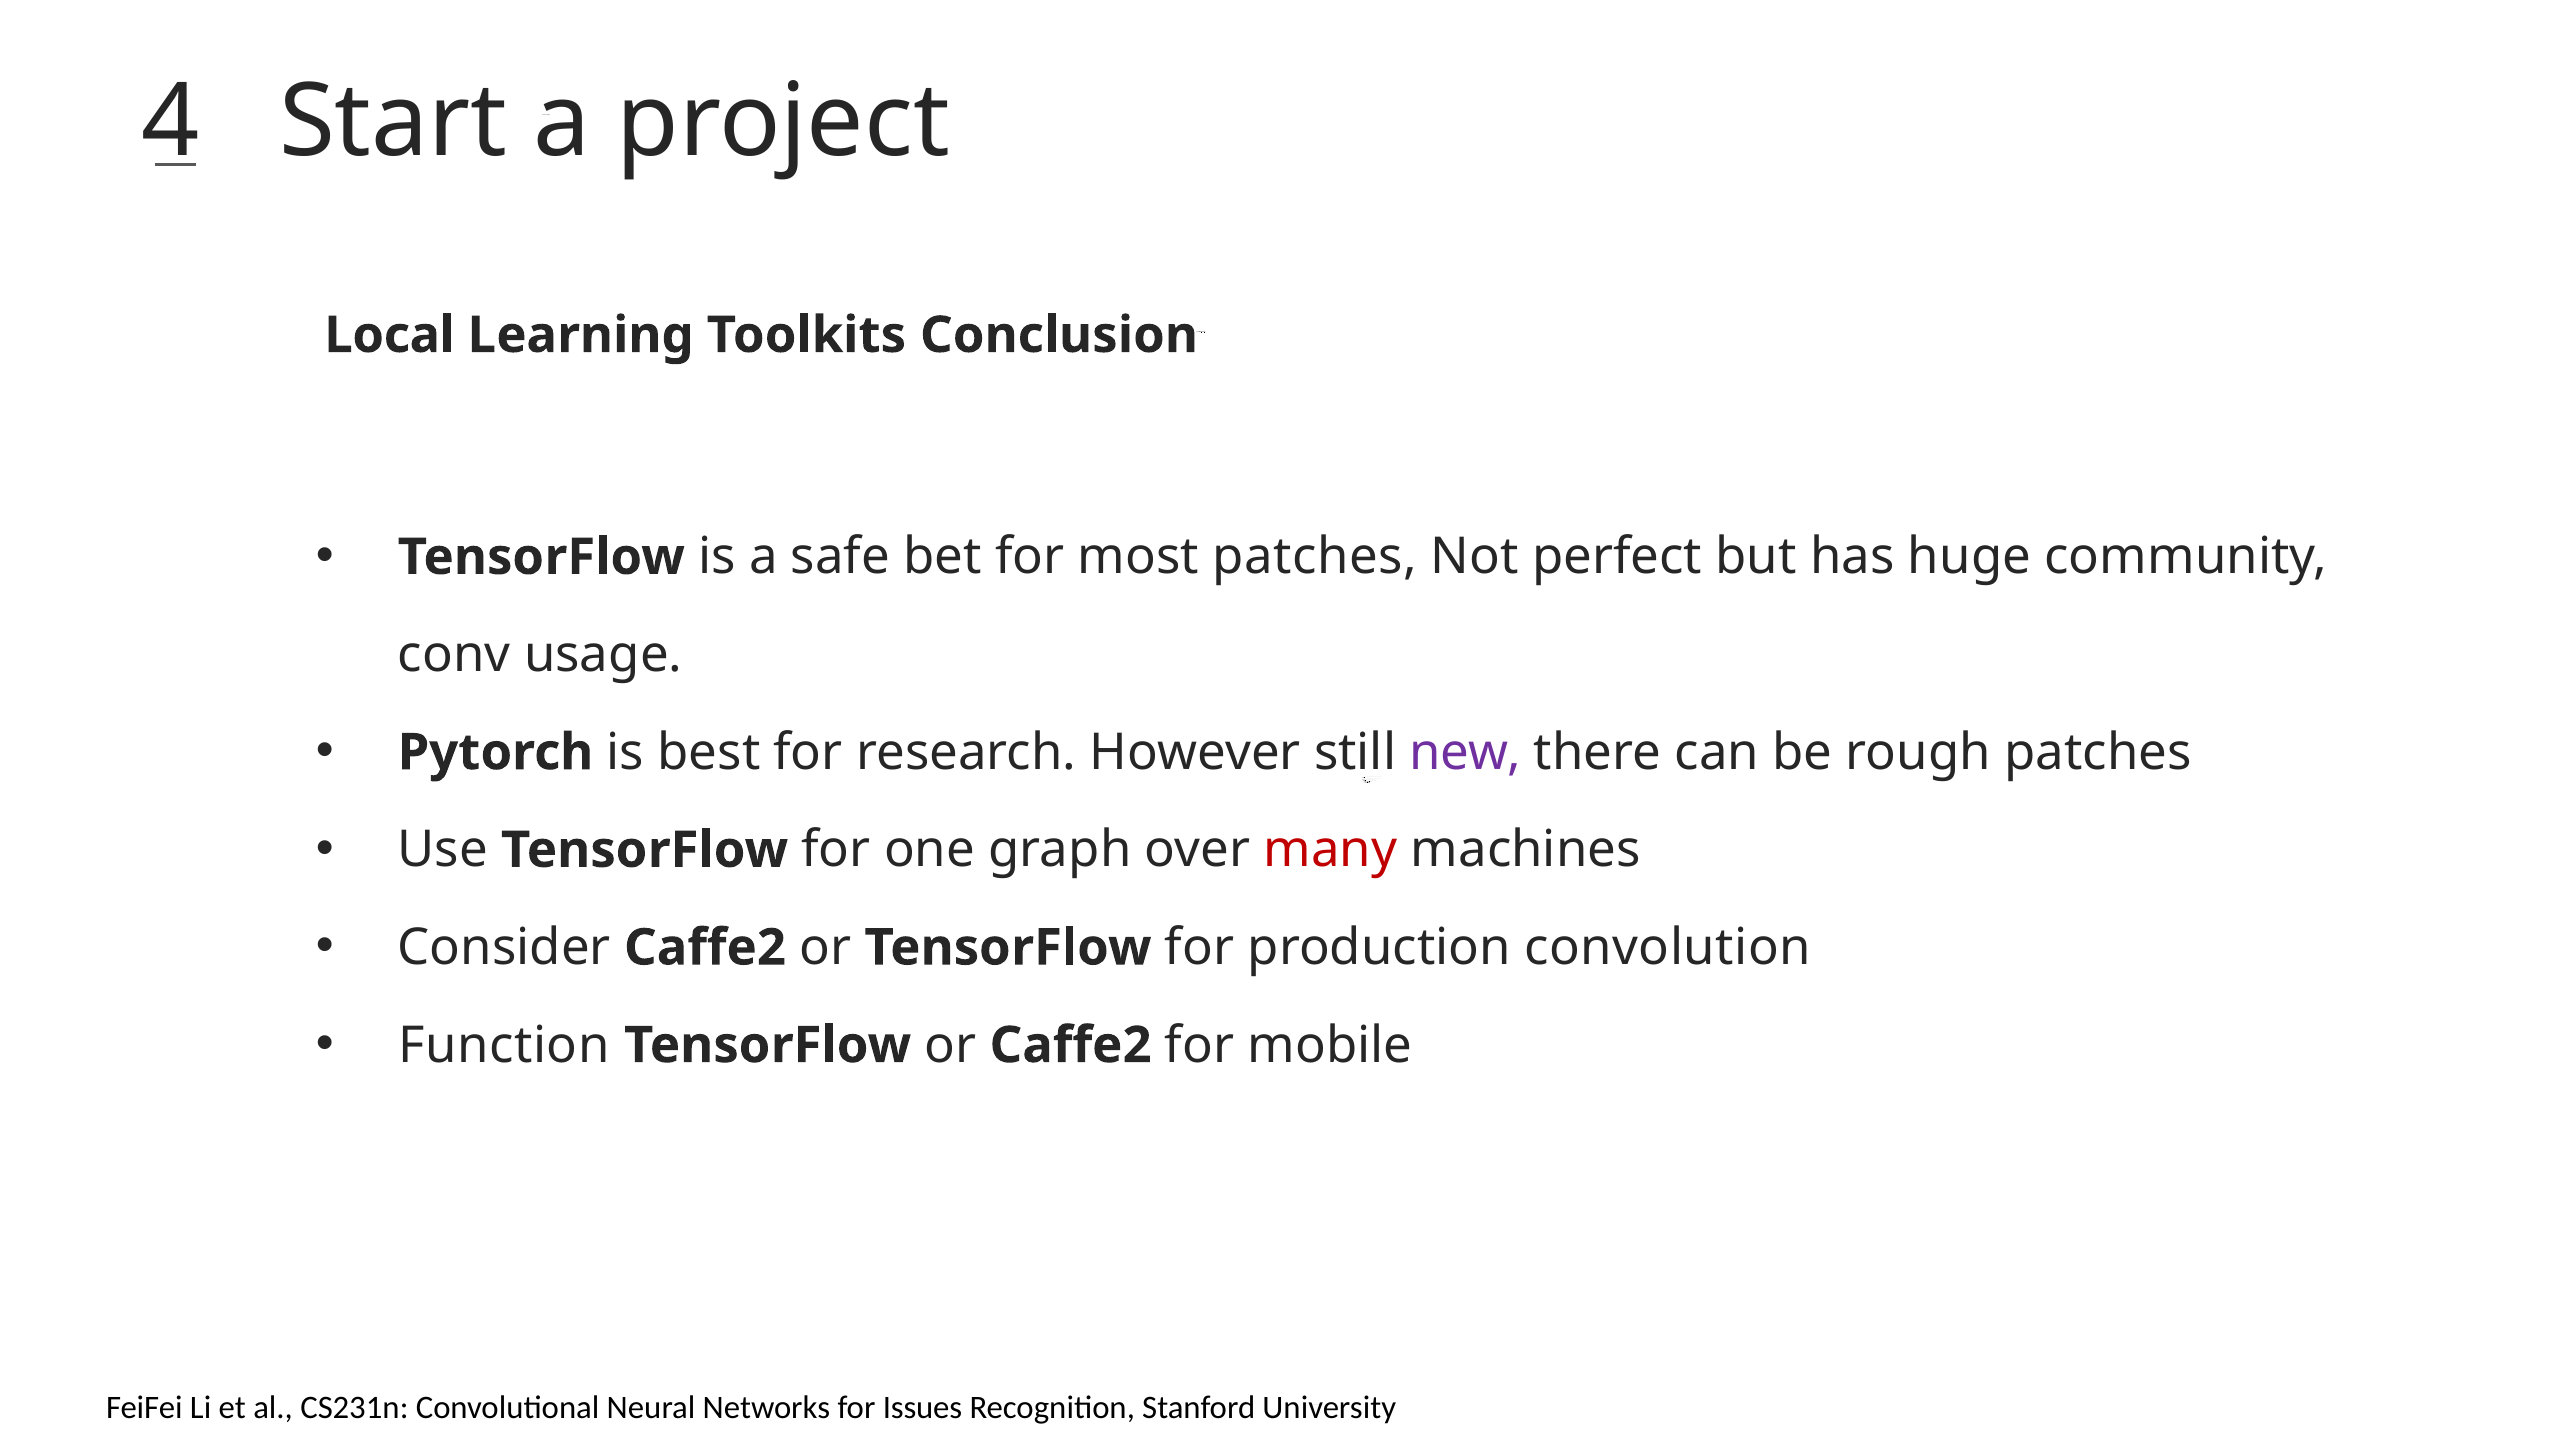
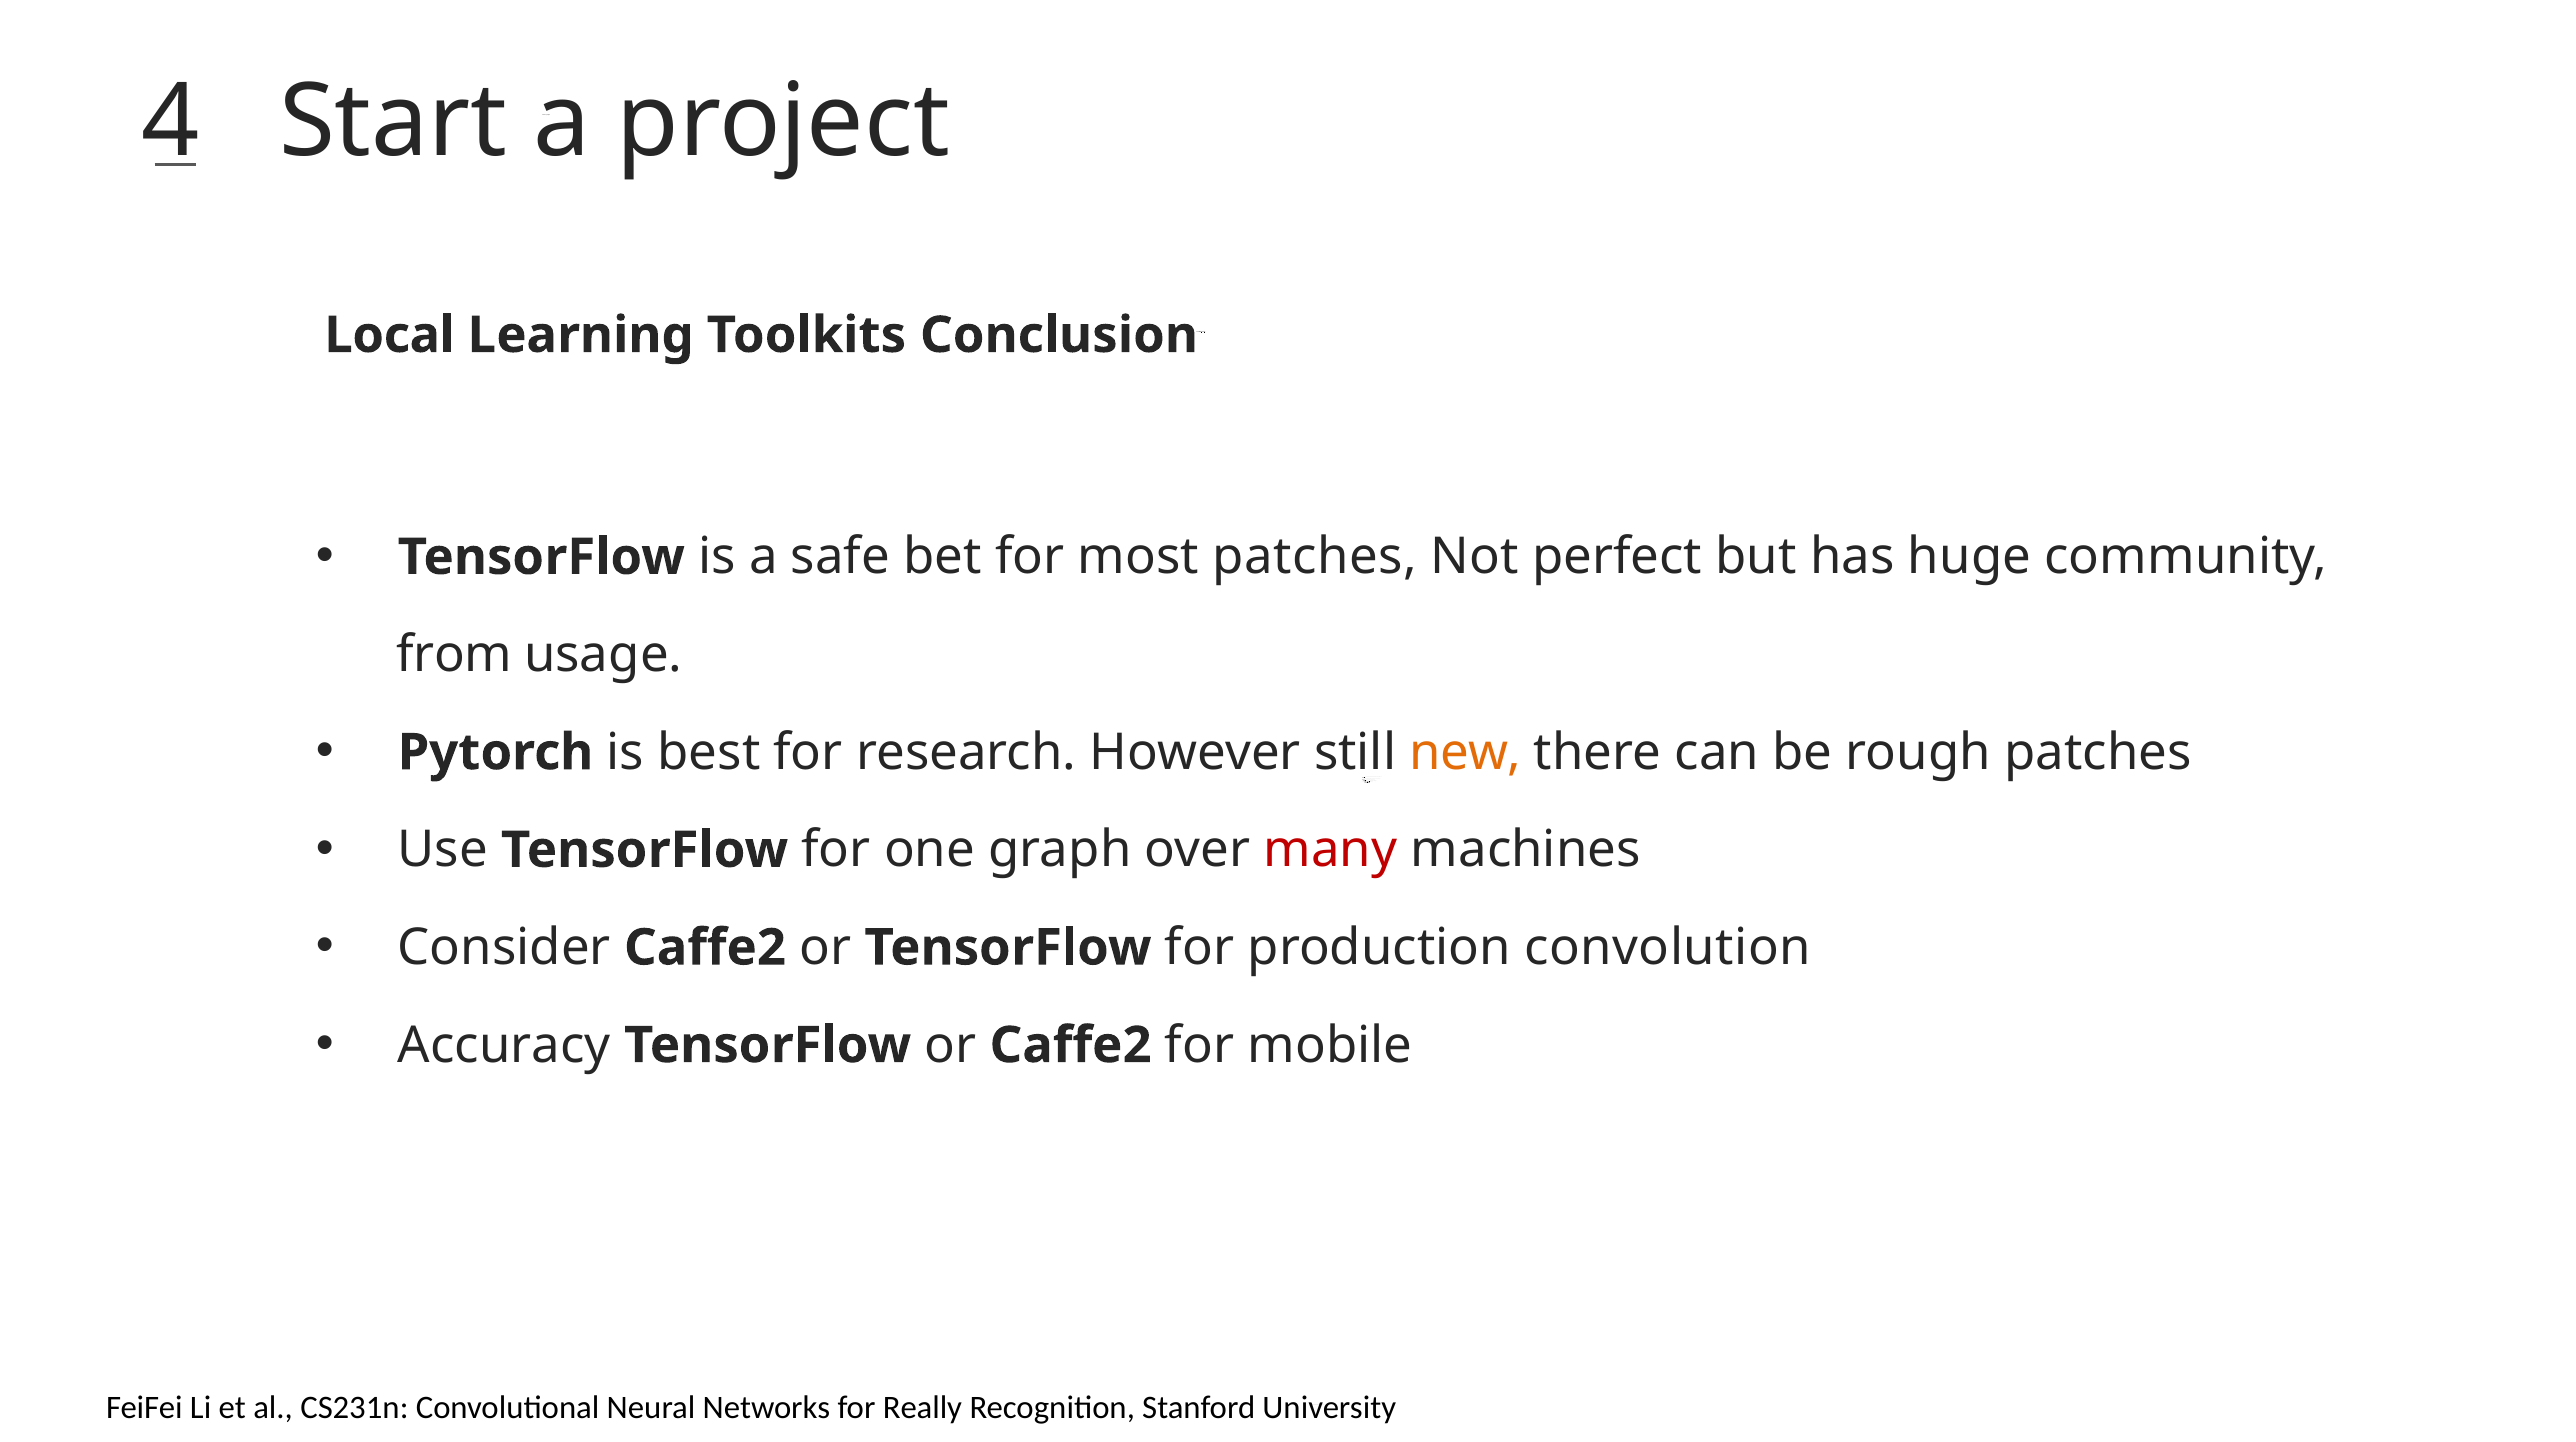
conv: conv -> from
new at (1465, 753) colour: purple -> orange
Function: Function -> Accuracy
Issues: Issues -> Really
